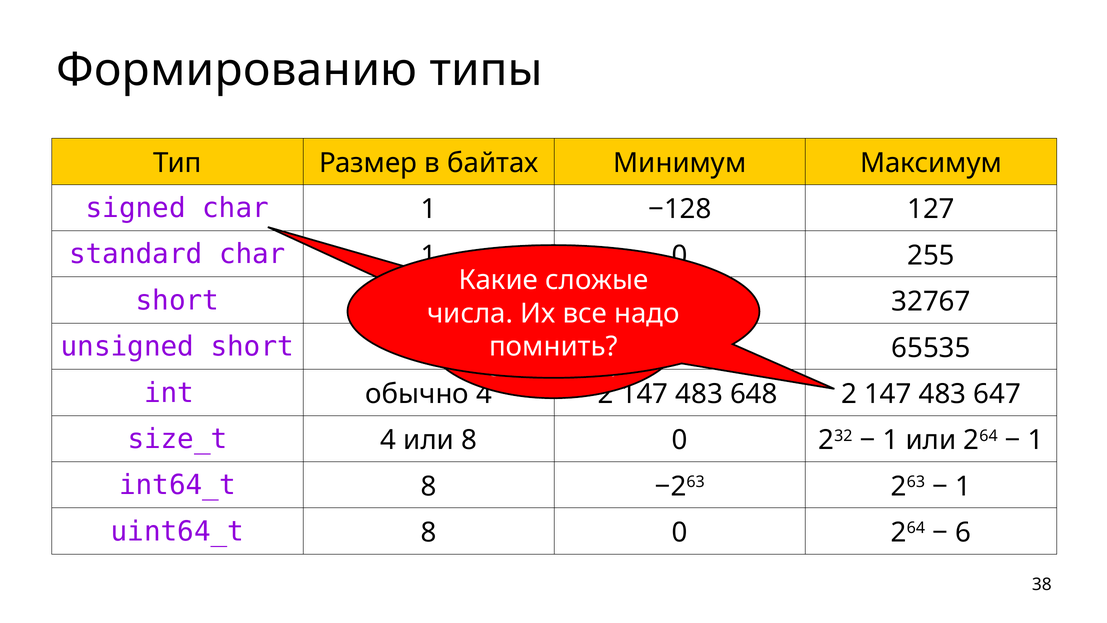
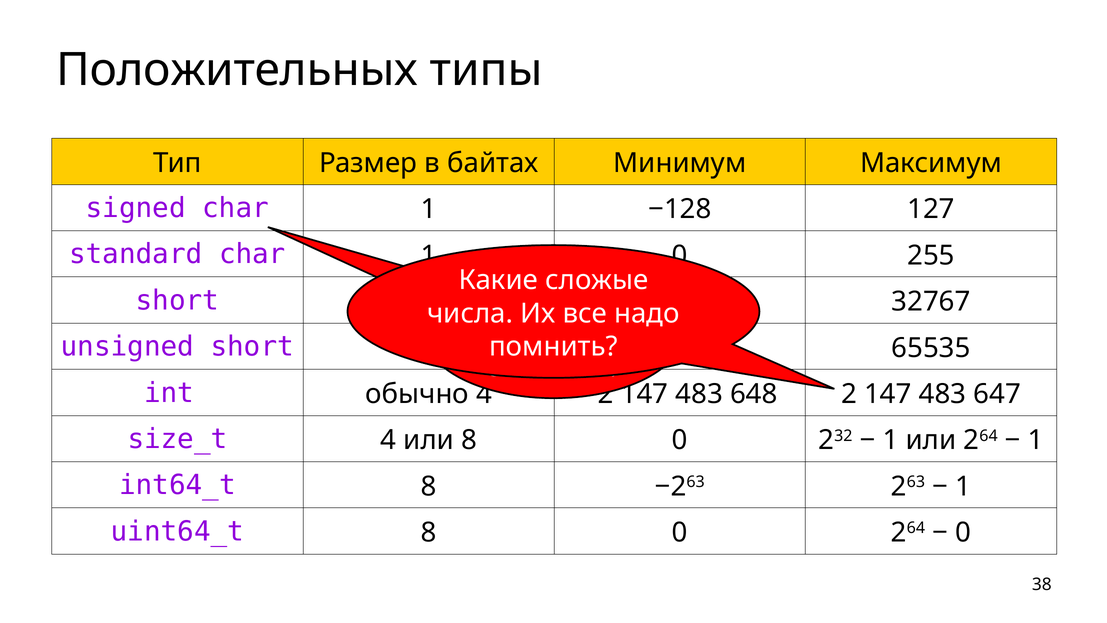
Формированию: Формированию -> Положительных
6 at (963, 532): 6 -> 0
